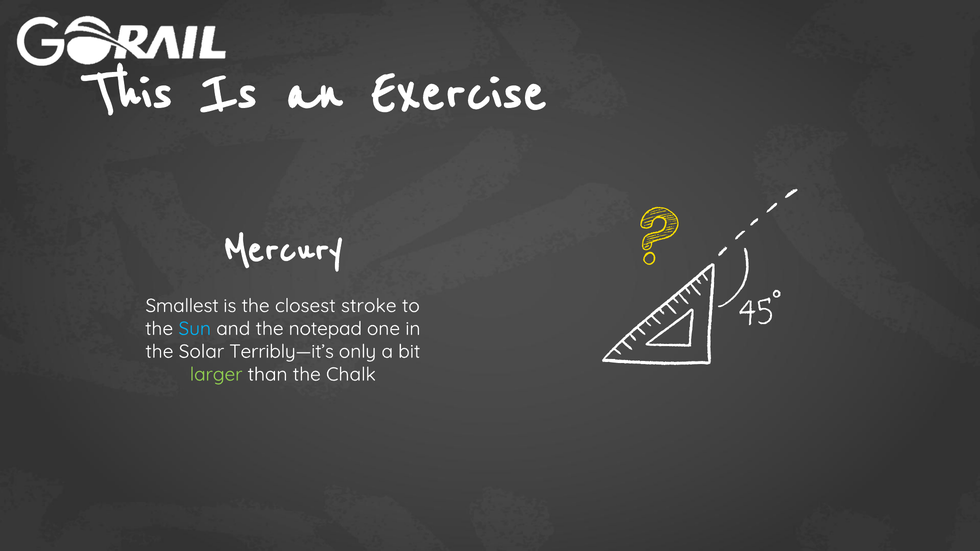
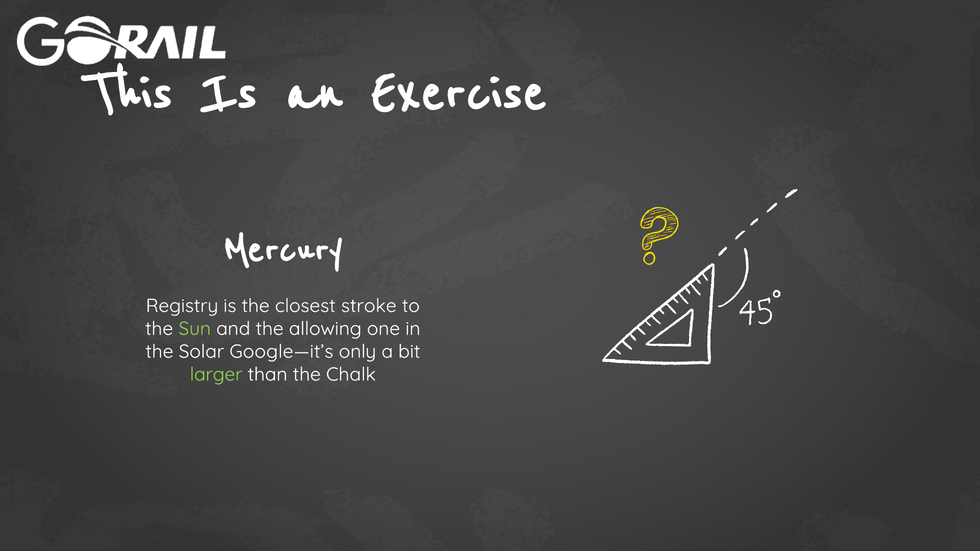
Smallest: Smallest -> Registry
Sun colour: light blue -> light green
notepad: notepad -> allowing
Terribly—it’s: Terribly—it’s -> Google—it’s
